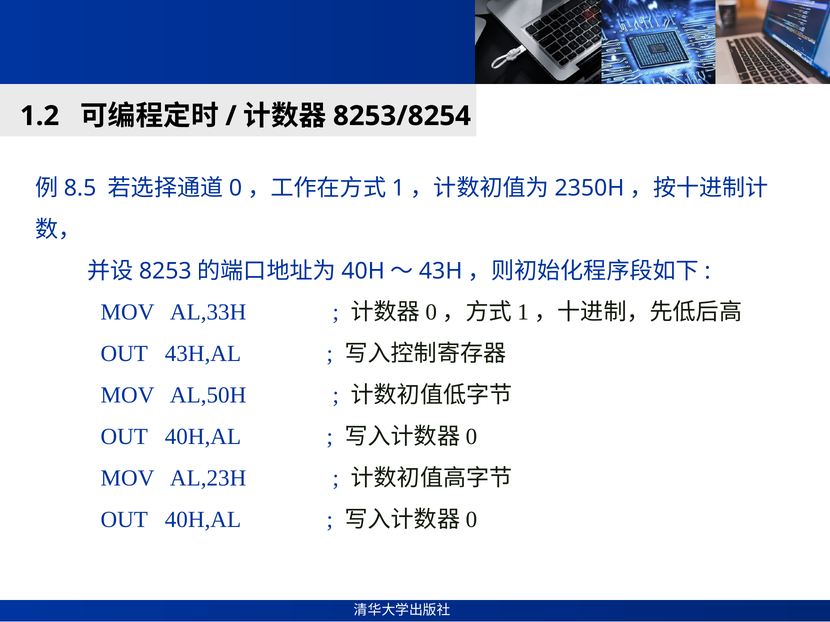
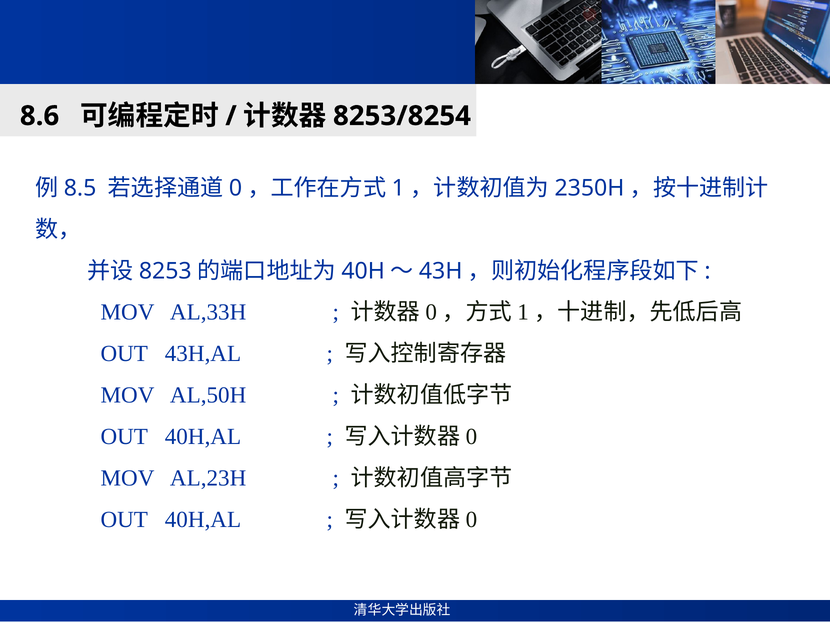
1.2: 1.2 -> 8.6
